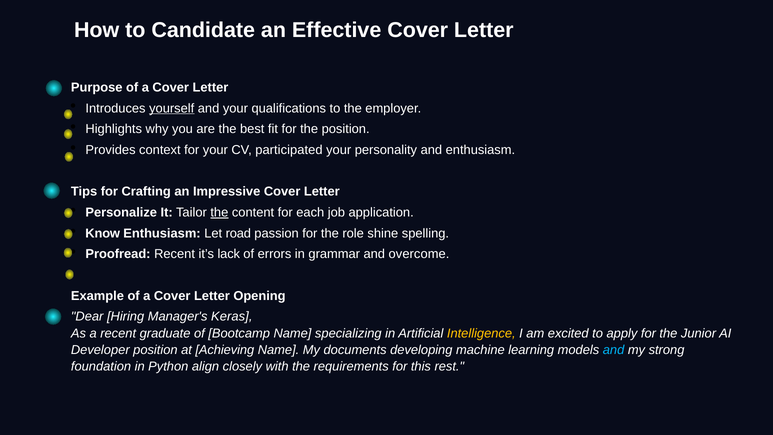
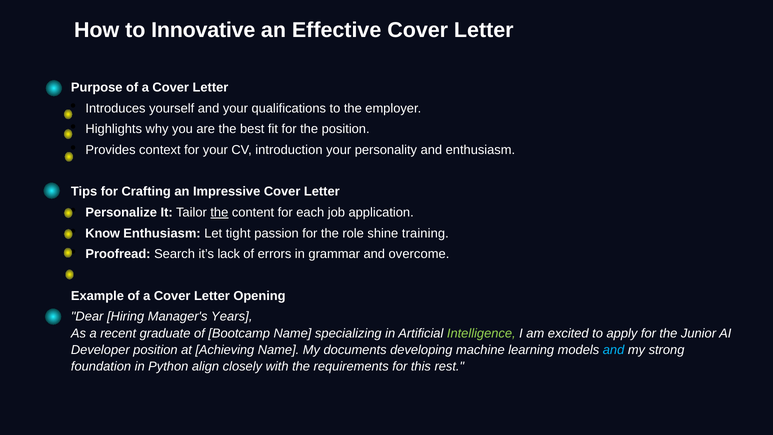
Candidate: Candidate -> Innovative
yourself underline: present -> none
participated: participated -> introduction
road: road -> tight
spelling: spelling -> training
Proofread Recent: Recent -> Search
Keras: Keras -> Years
Intelligence colour: yellow -> light green
